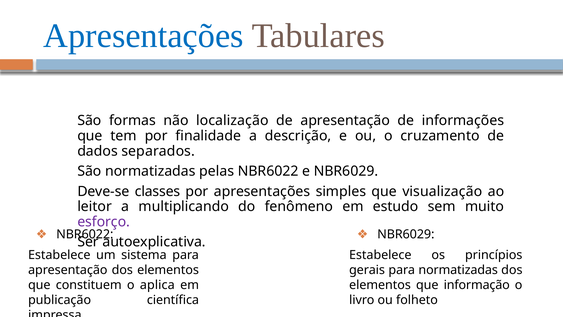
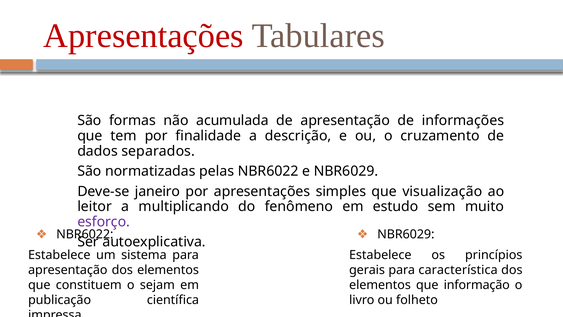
Apresentações at (143, 36) colour: blue -> red
localização: localização -> acumulada
classes: classes -> janeiro
para normatizadas: normatizadas -> característica
aplica: aplica -> sejam
